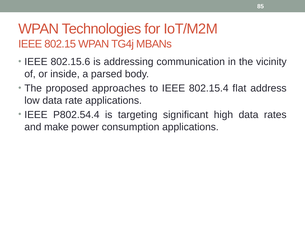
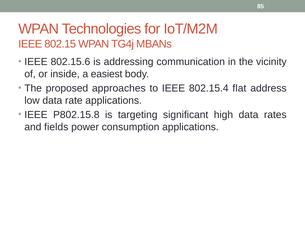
parsed: parsed -> easiest
P802.54.4: P802.54.4 -> P802.15.8
make: make -> fields
